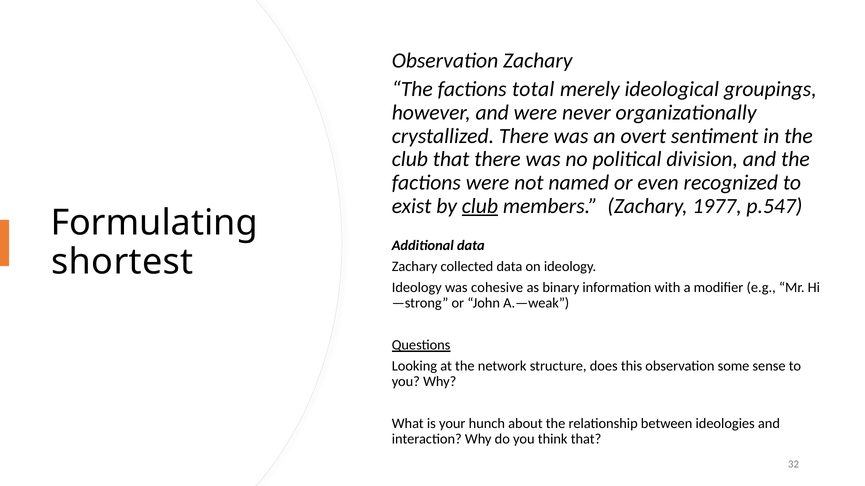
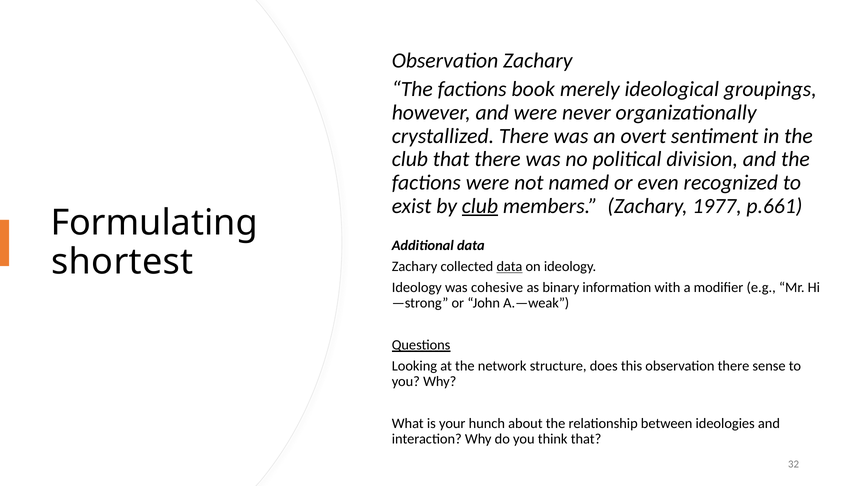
total: total -> book
p.547: p.547 -> p.661
data at (509, 267) underline: none -> present
observation some: some -> there
